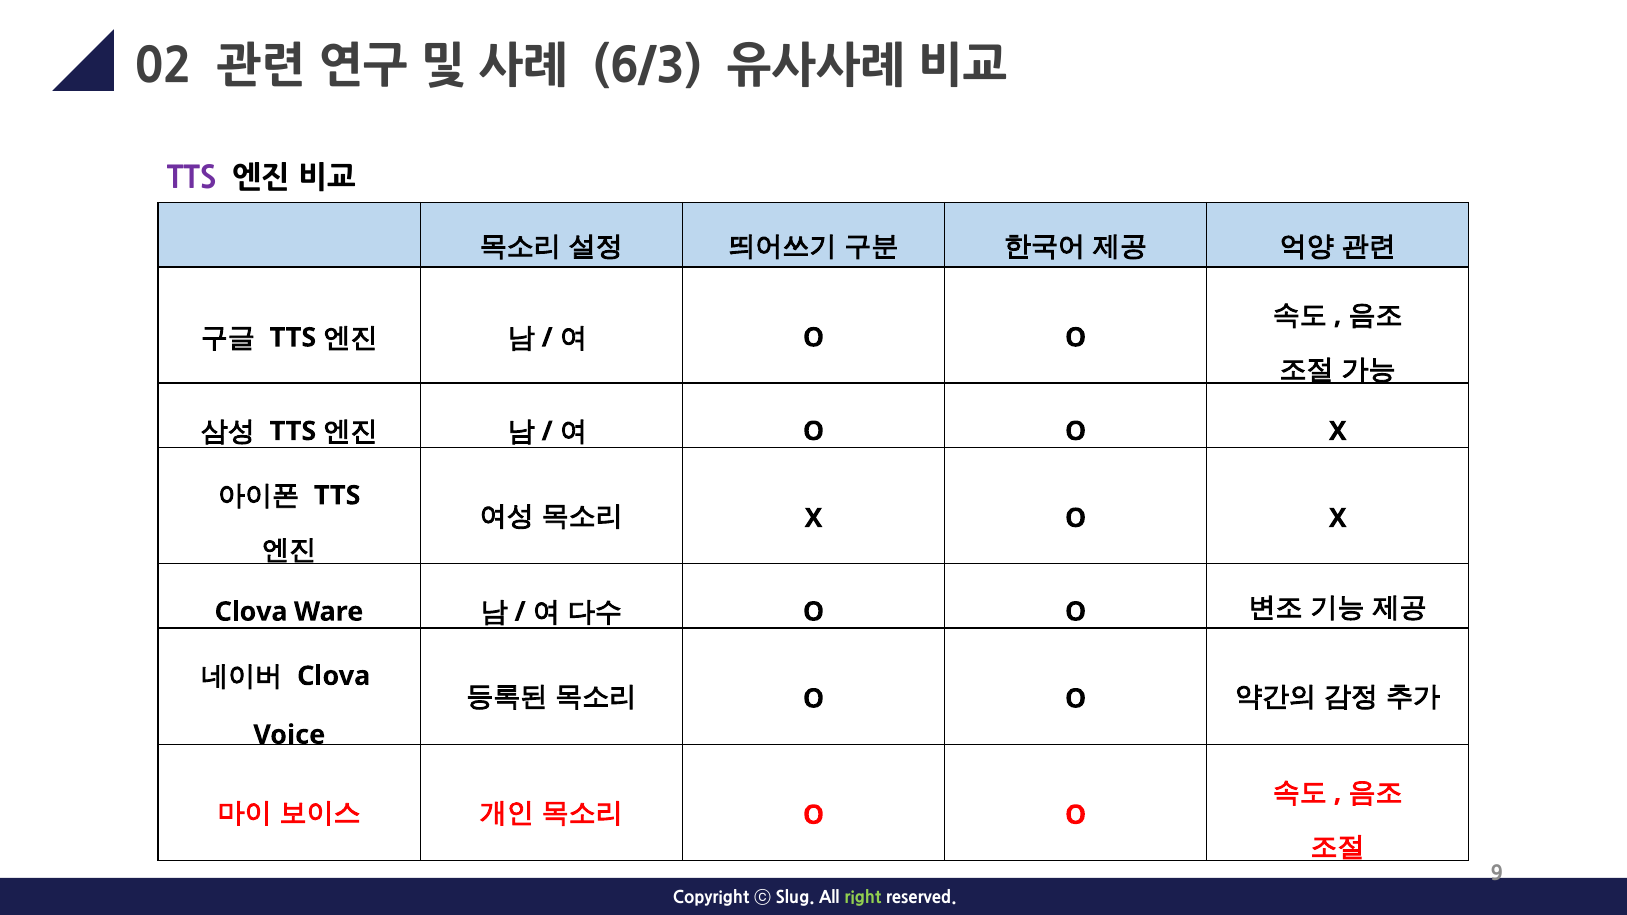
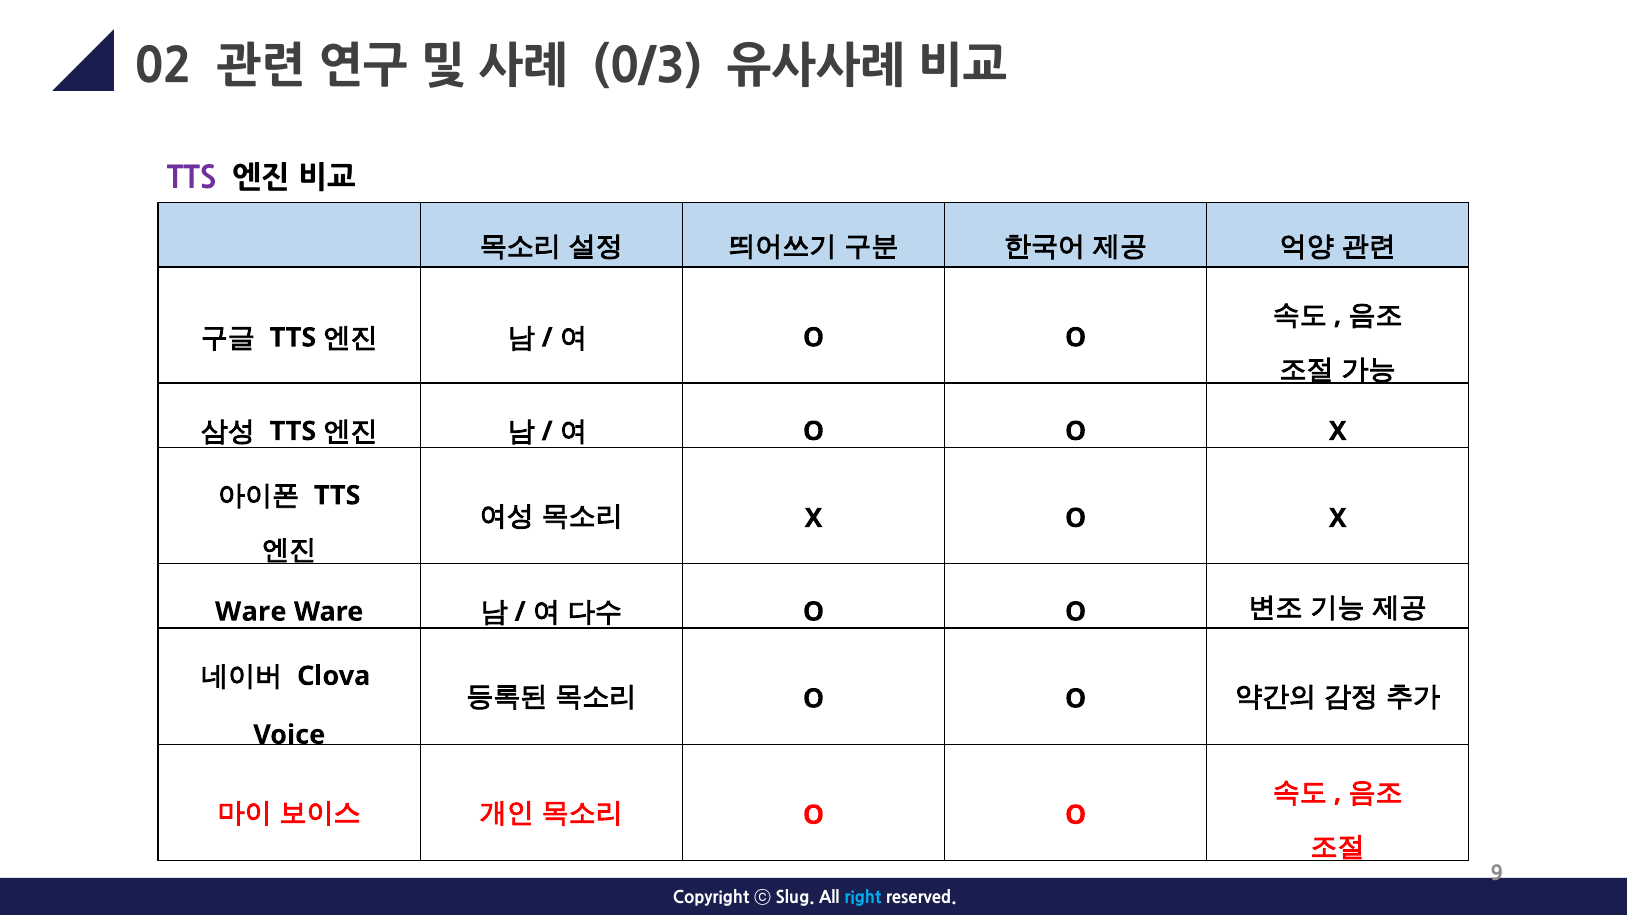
6/3: 6/3 -> 0/3
Clova at (251, 612): Clova -> Ware
right colour: light green -> light blue
